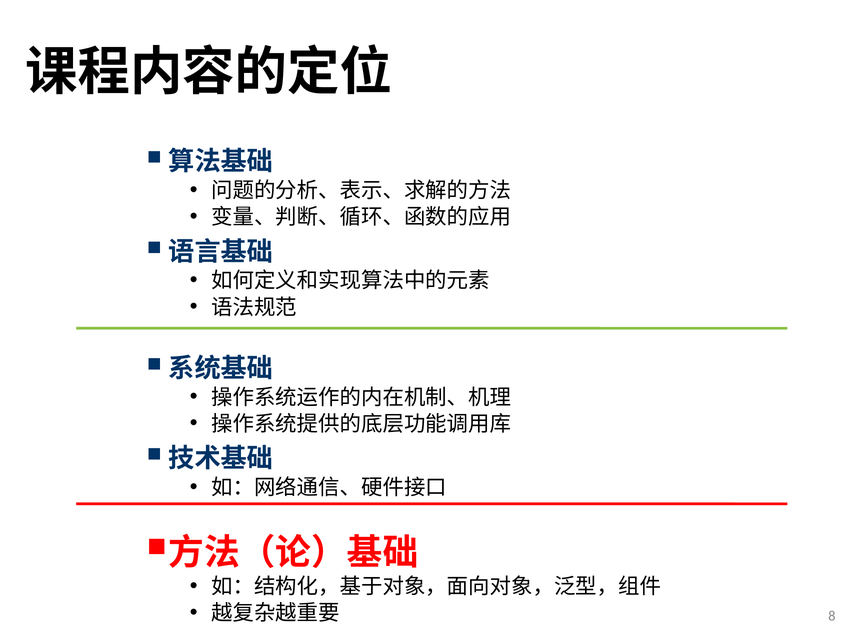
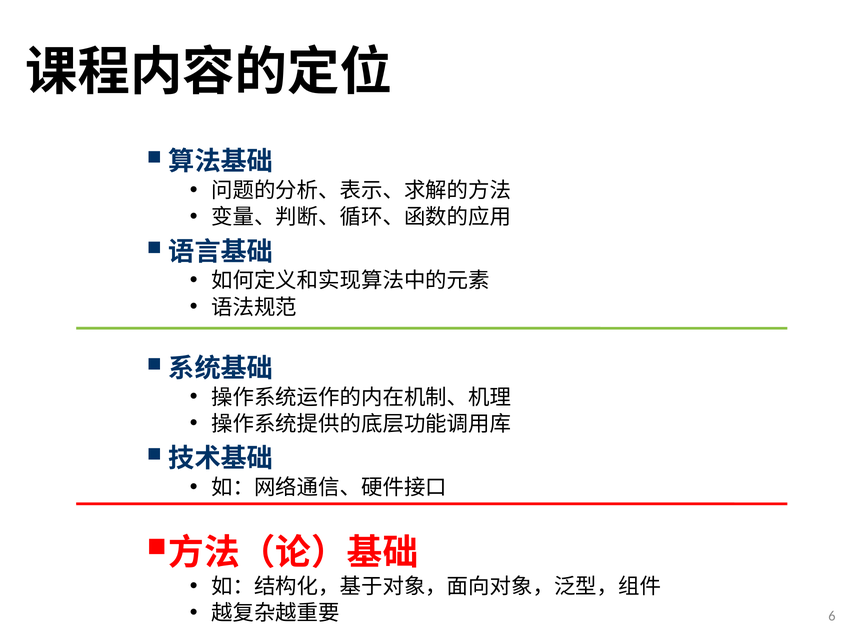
8: 8 -> 6
